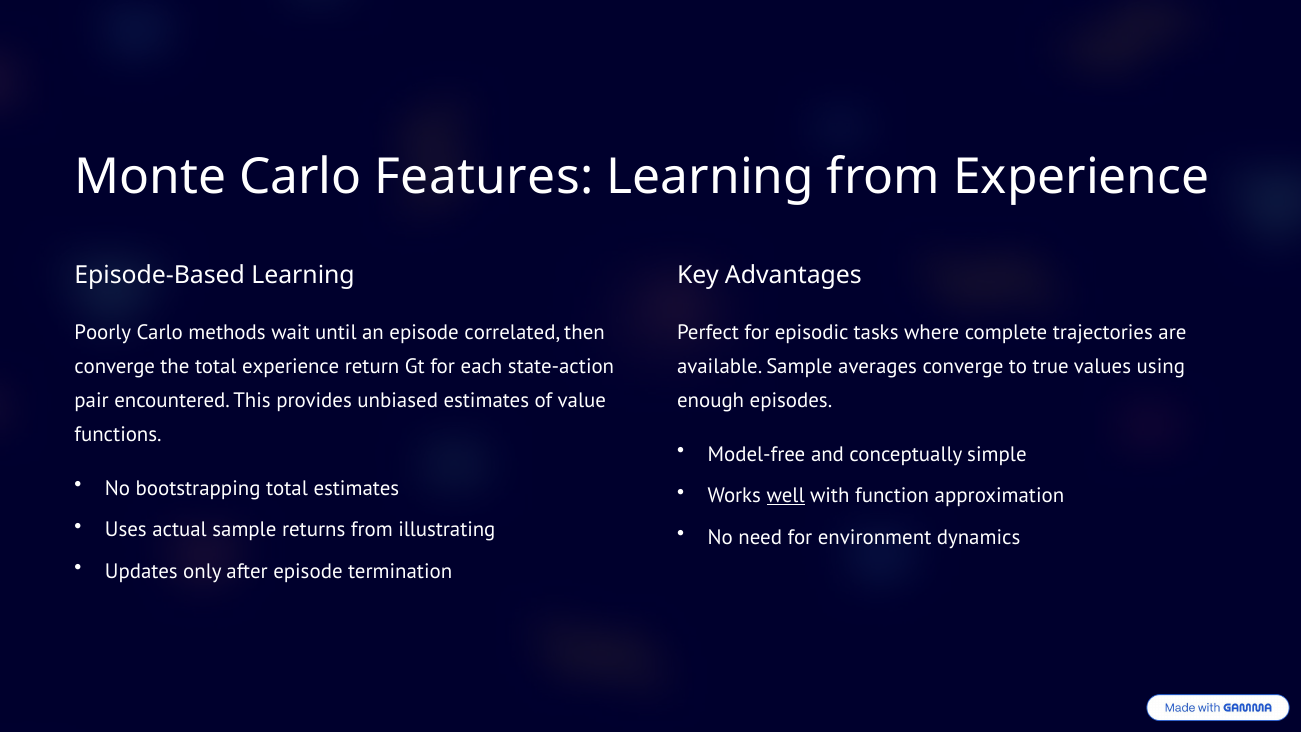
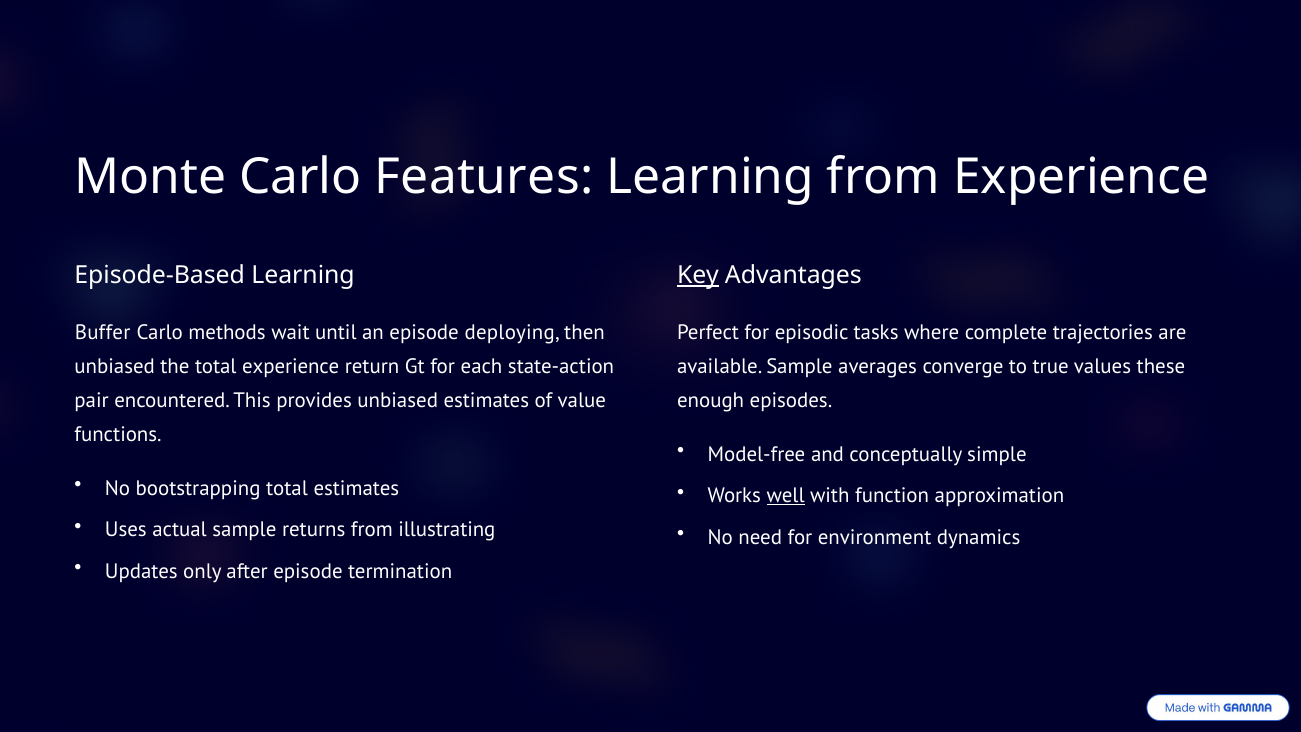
Key underline: none -> present
Poorly: Poorly -> Buffer
correlated: correlated -> deploying
converge at (115, 367): converge -> unbiased
using: using -> these
